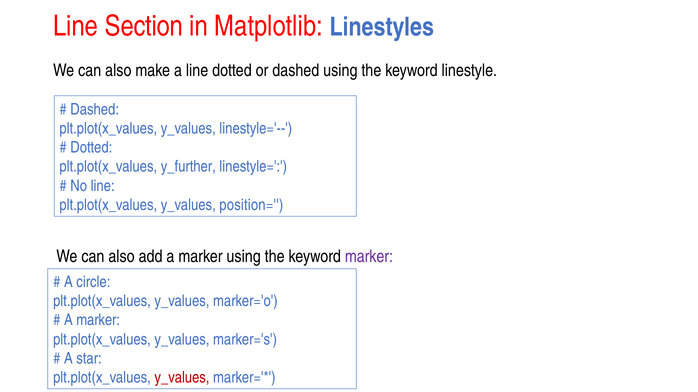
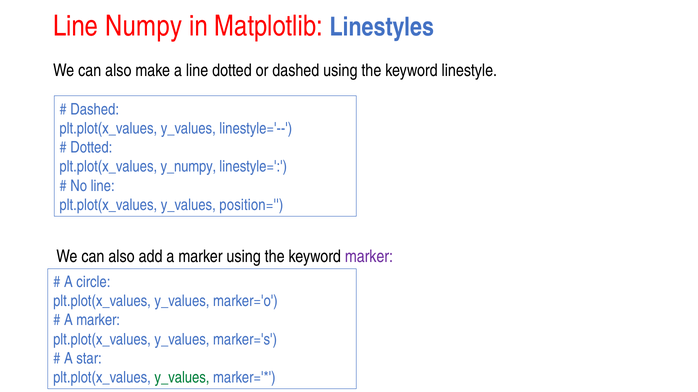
Section: Section -> Numpy
y_further: y_further -> y_numpy
y_values at (182, 378) colour: red -> green
